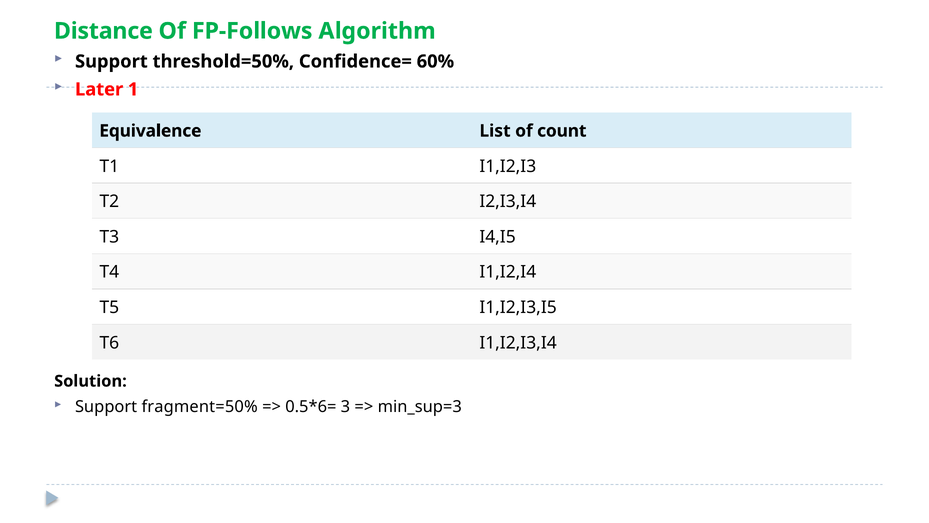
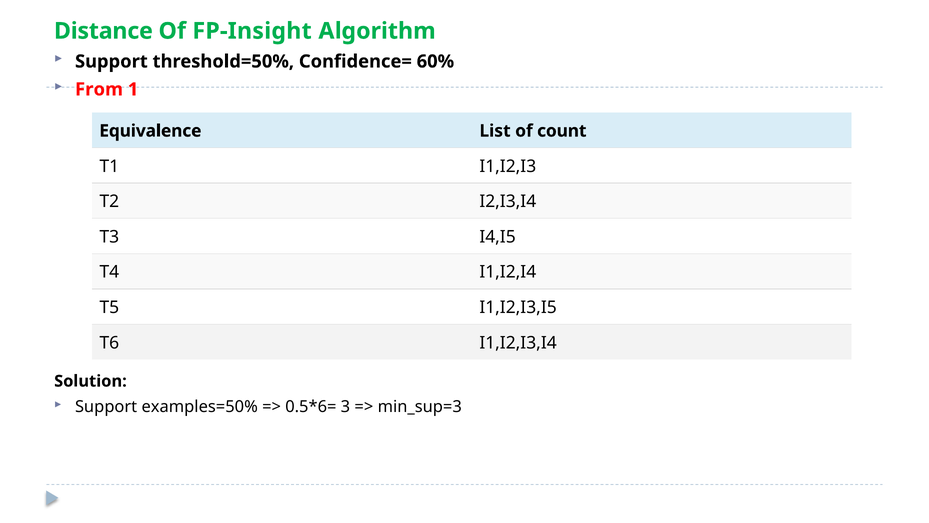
FP-Follows: FP-Follows -> FP-Insight
Later: Later -> From
fragment=50%: fragment=50% -> examples=50%
